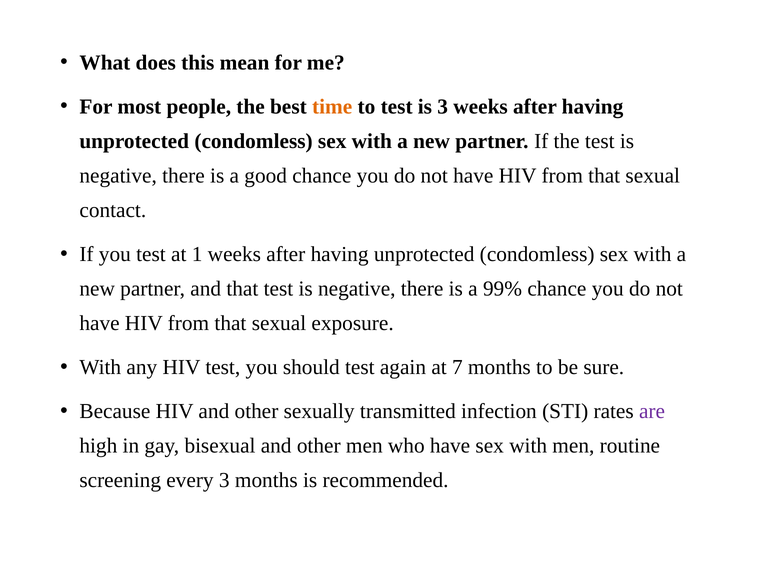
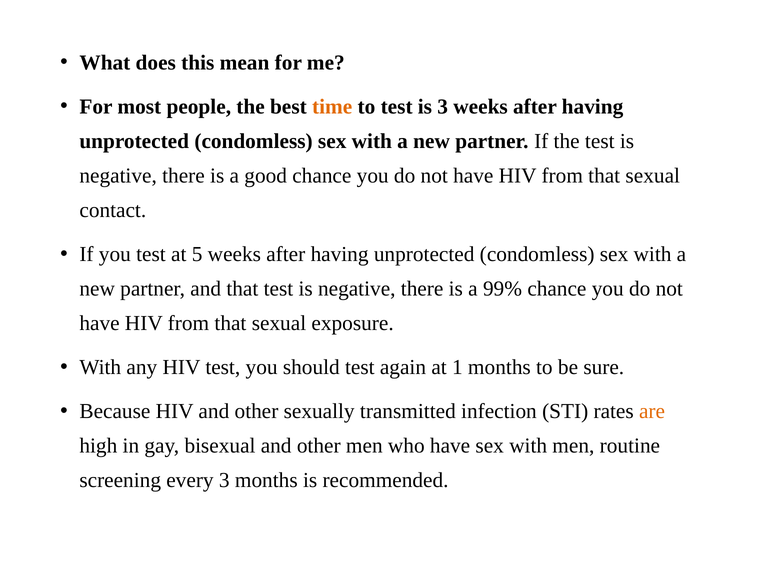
1: 1 -> 5
7: 7 -> 1
are colour: purple -> orange
